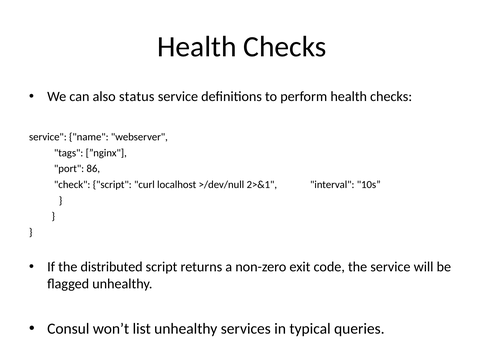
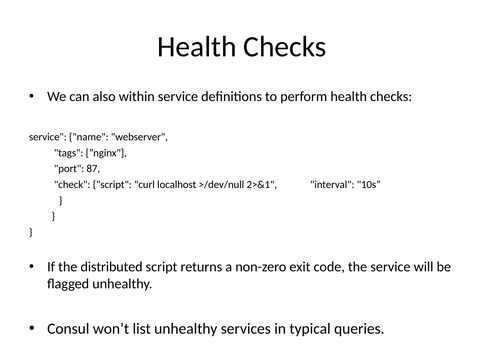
status: status -> within
86: 86 -> 87
